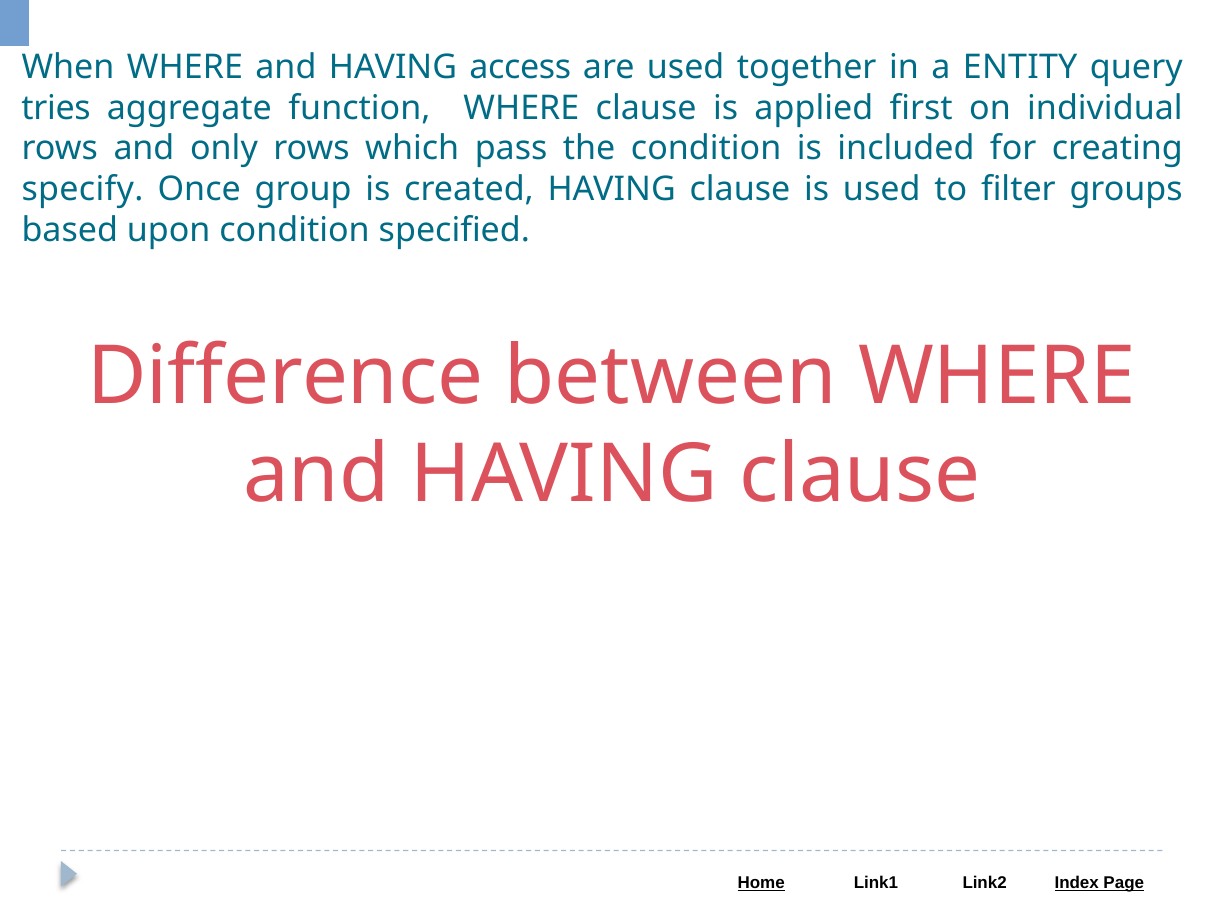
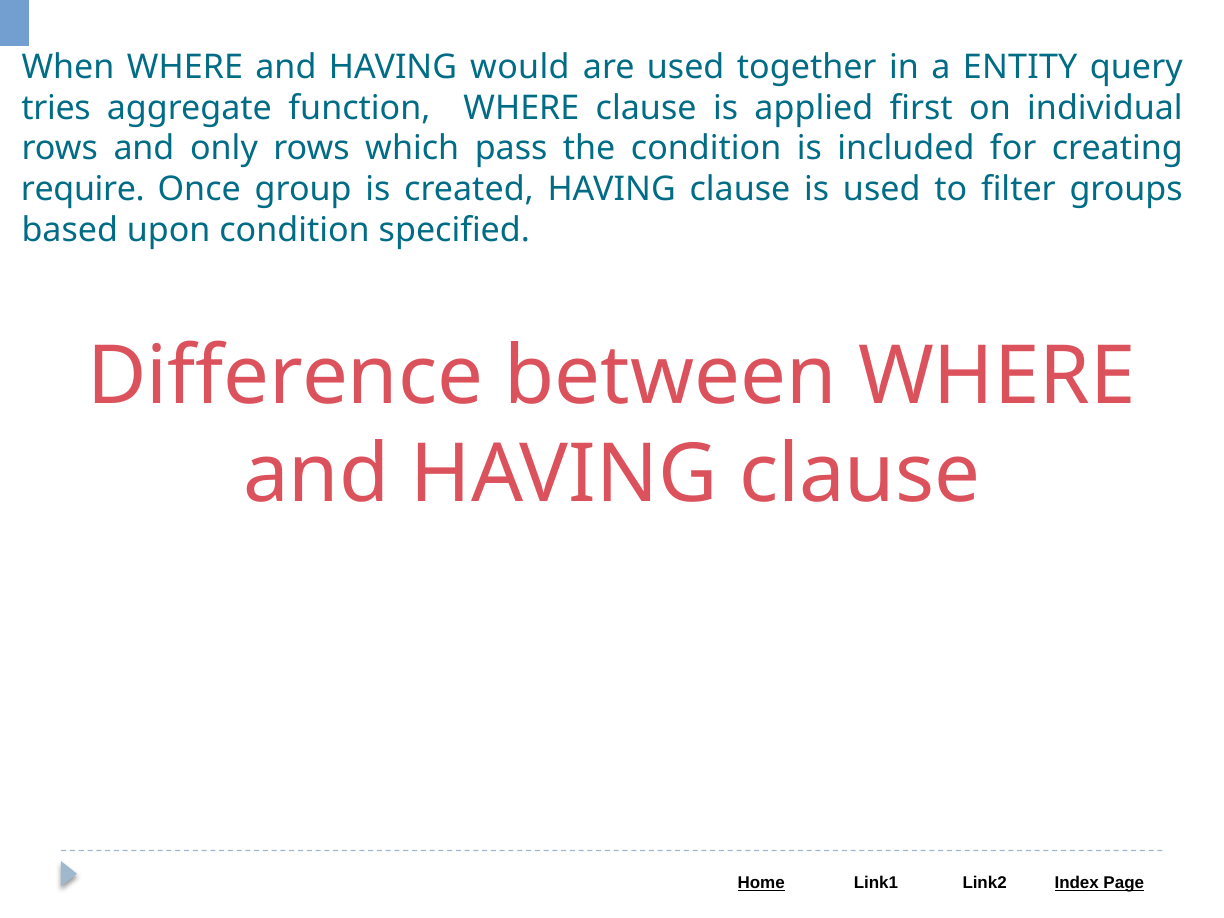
access: access -> would
specify: specify -> require
